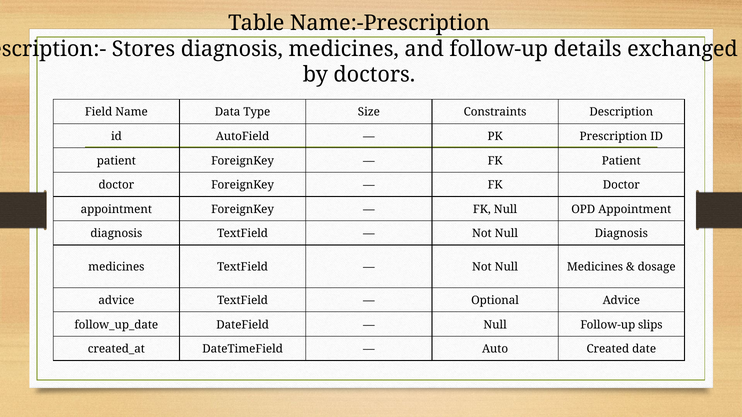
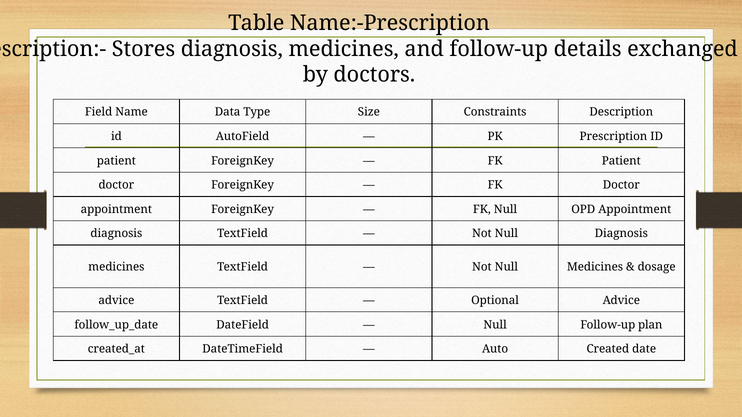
slips: slips -> plan
